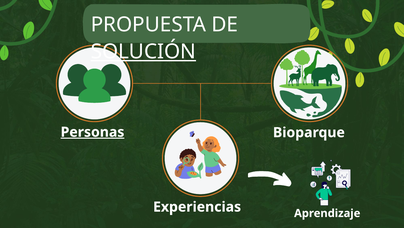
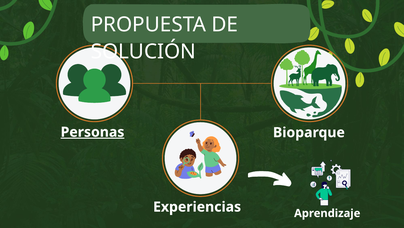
SOLUCIÓN underline: present -> none
